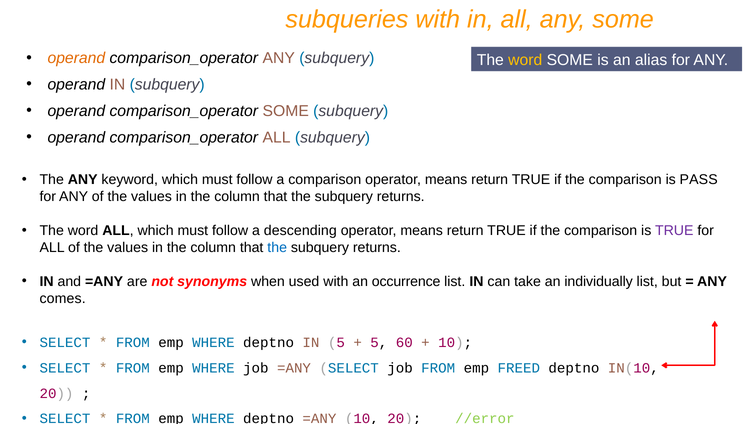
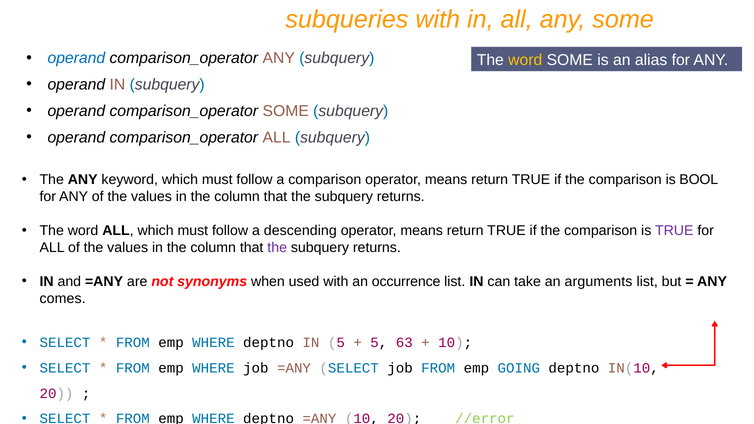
operand at (76, 58) colour: orange -> blue
PASS: PASS -> BOOL
the at (277, 248) colour: blue -> purple
individually: individually -> arguments
60: 60 -> 63
FREED: FREED -> GOING
